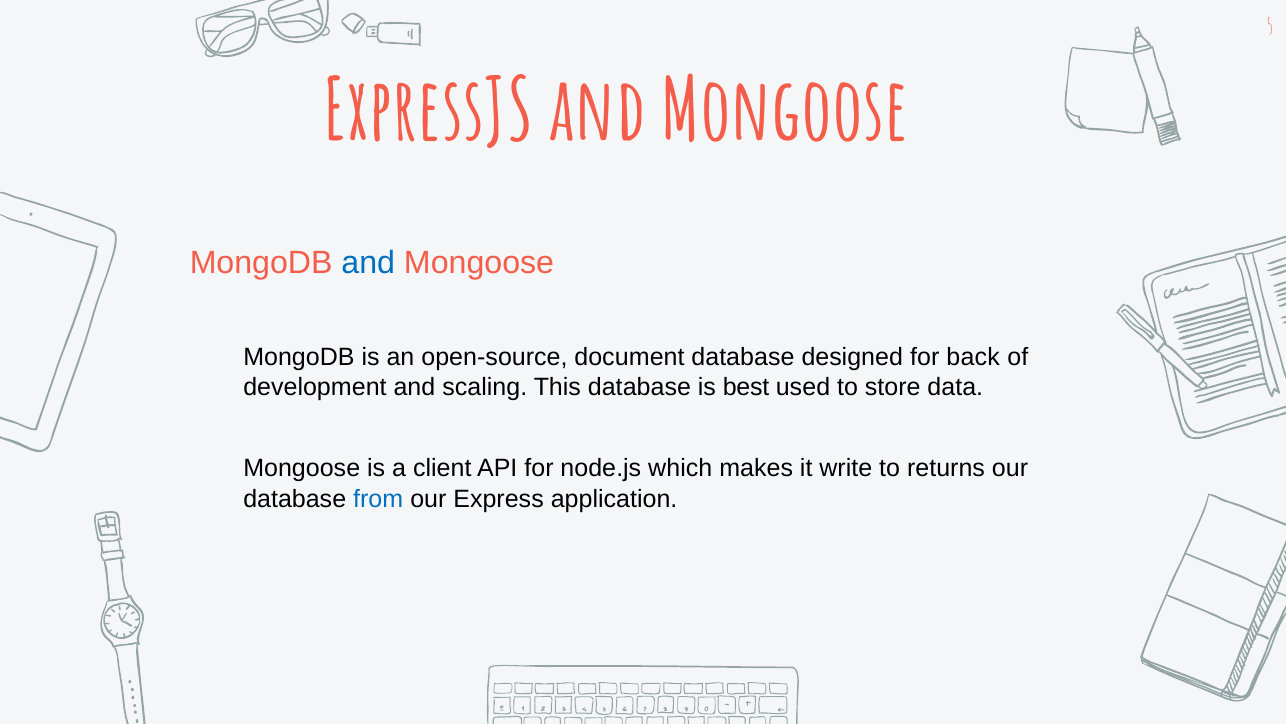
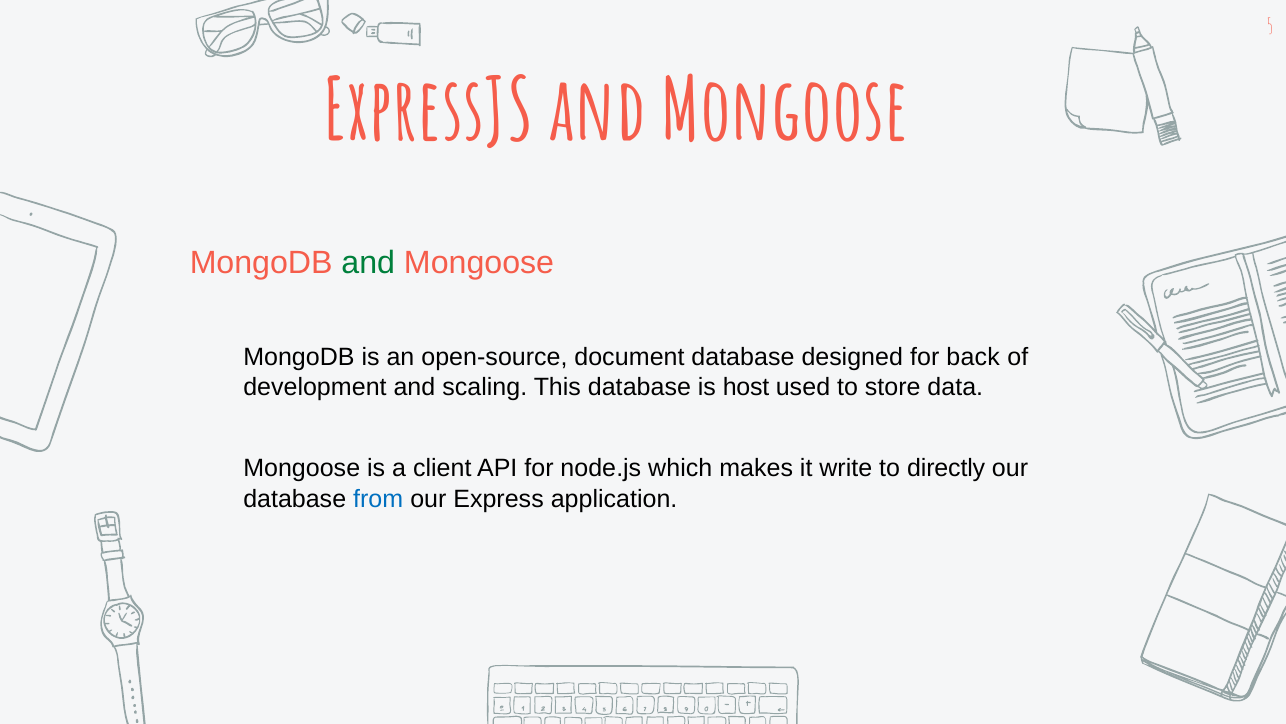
and at (368, 263) colour: blue -> green
best: best -> host
returns: returns -> directly
